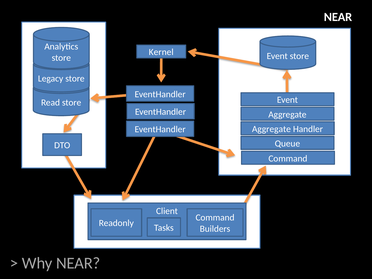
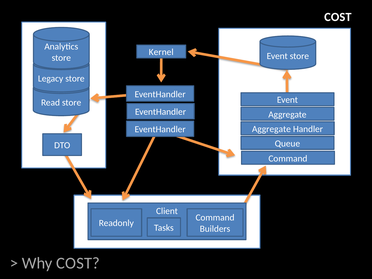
NEAR at (338, 17): NEAR -> COST
Why NEAR: NEAR -> COST
